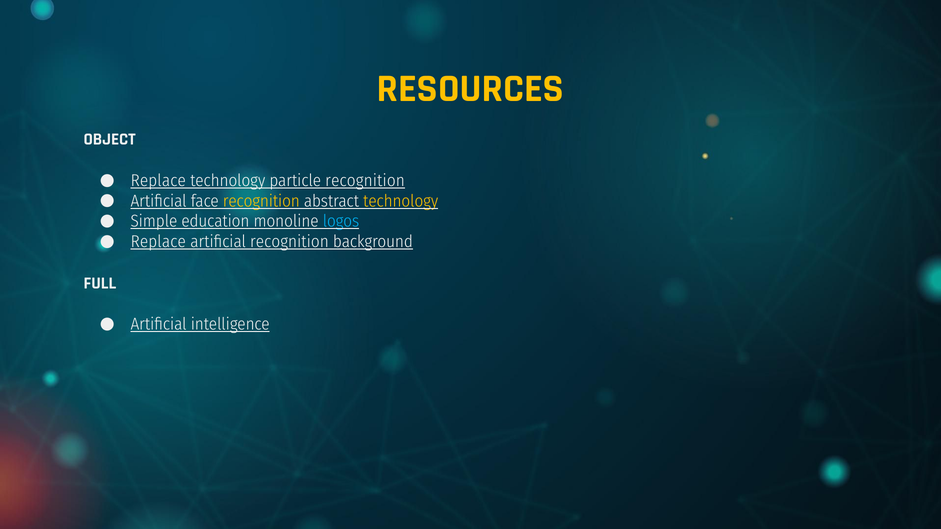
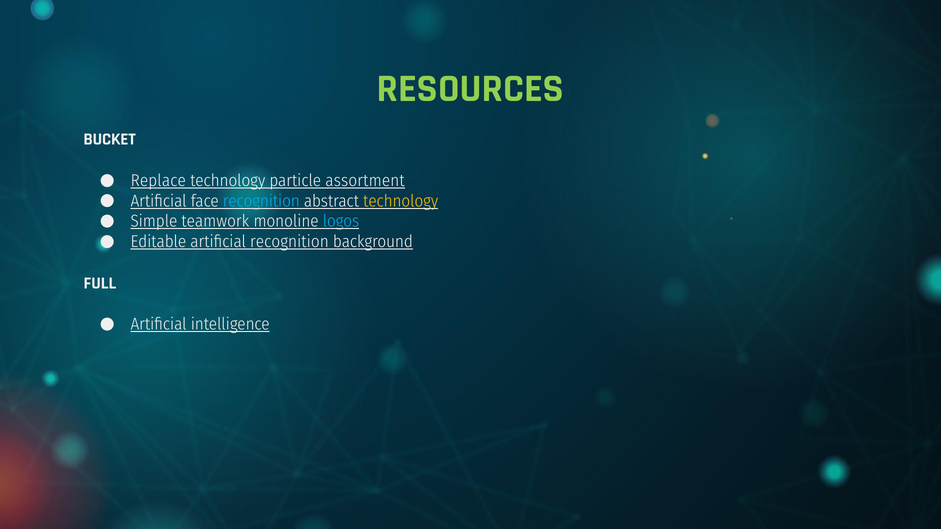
RESOURCES colour: yellow -> light green
OBJECT: OBJECT -> BUCKET
particle recognition: recognition -> assortment
recognition at (261, 201) colour: yellow -> light blue
education: education -> teamwork
Replace at (158, 242): Replace -> Editable
